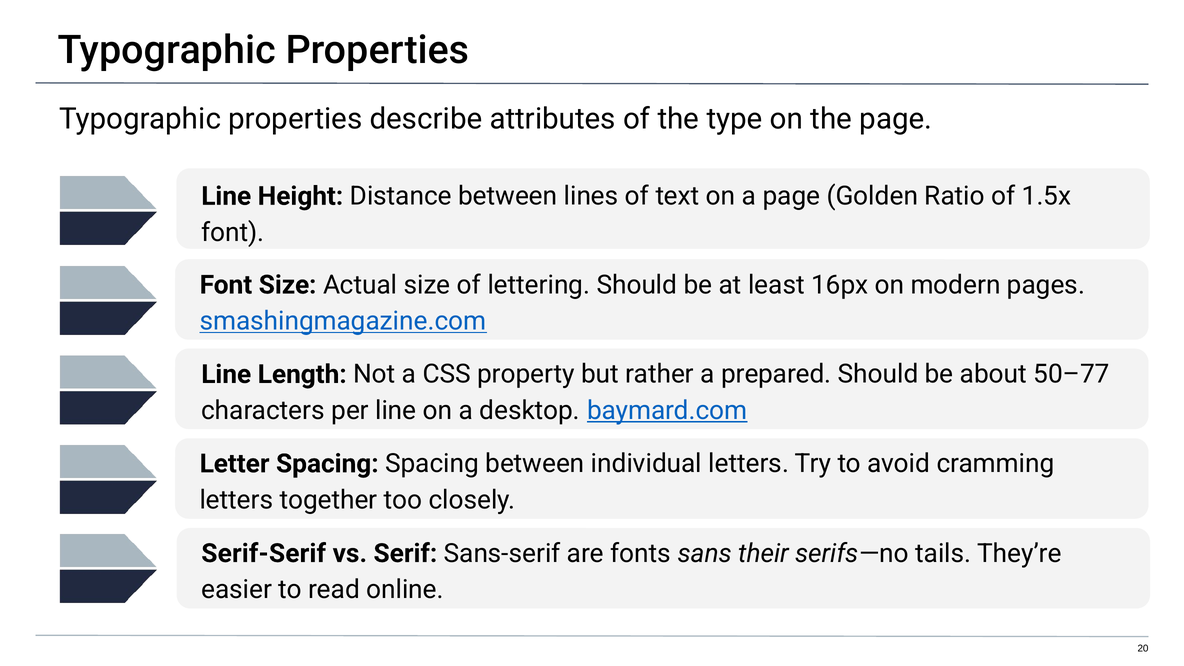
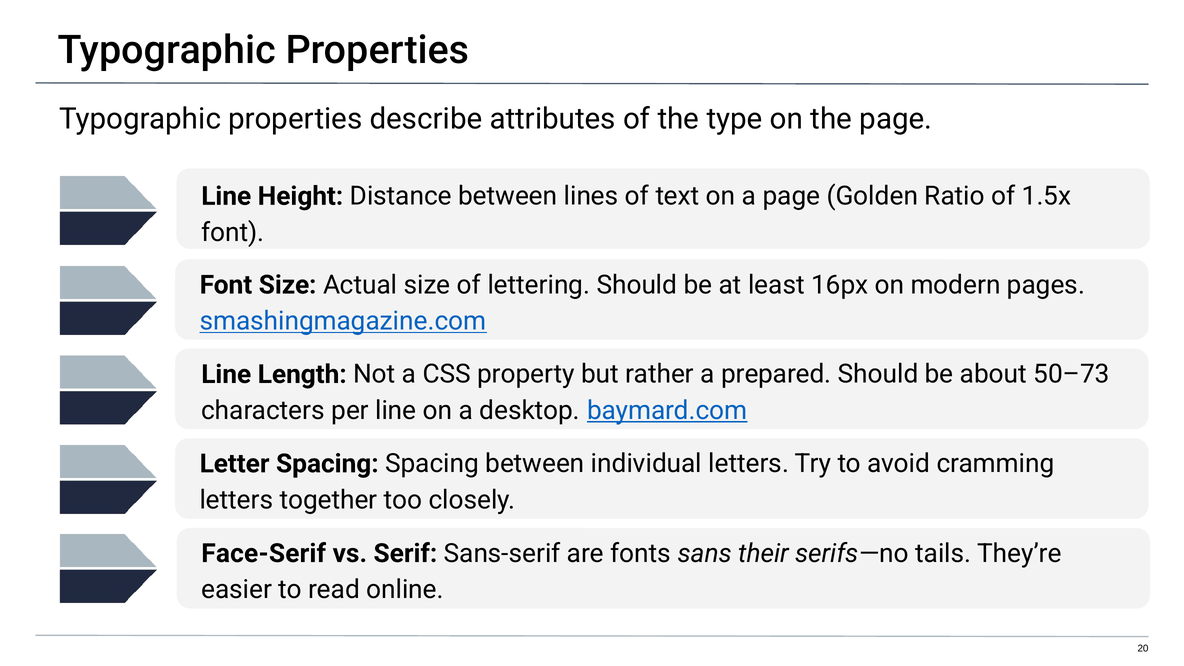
50–77: 50–77 -> 50–73
Serif-Serif: Serif-Serif -> Face-Serif
